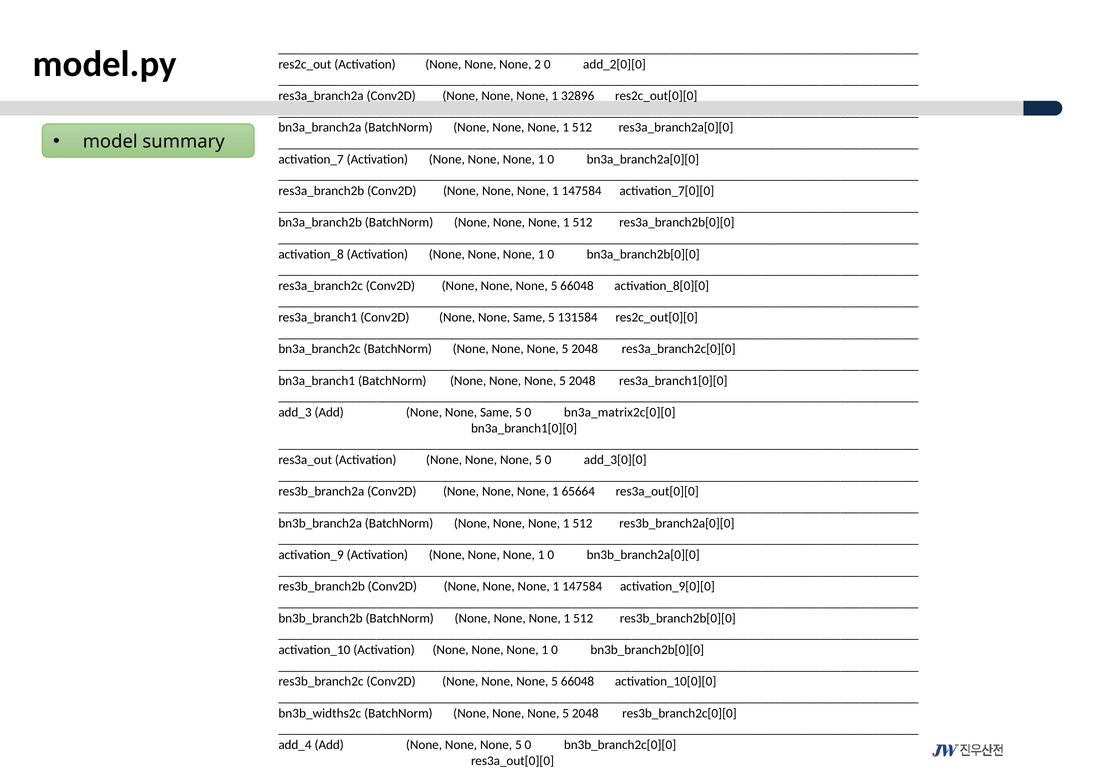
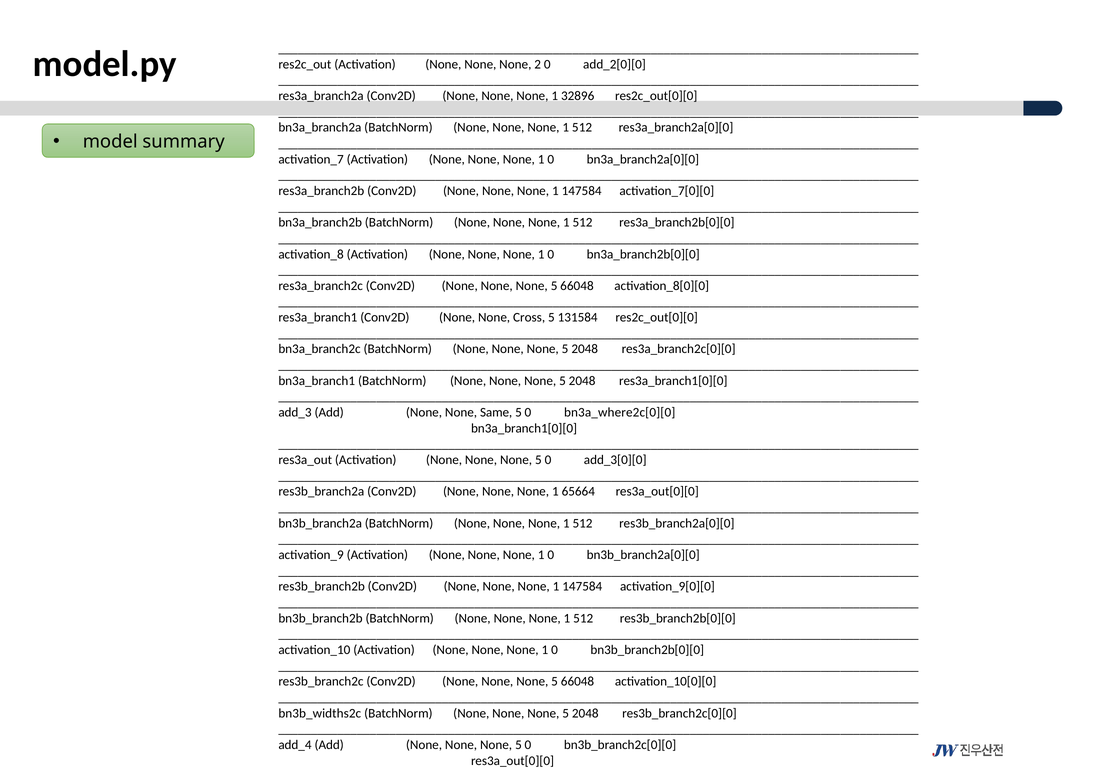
Conv2D None None Same: Same -> Cross
bn3a_matrix2c[0][0: bn3a_matrix2c[0][0 -> bn3a_where2c[0][0
